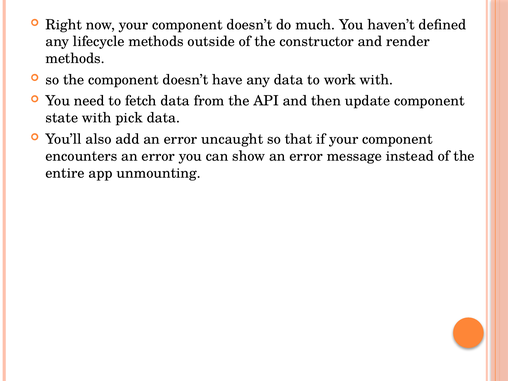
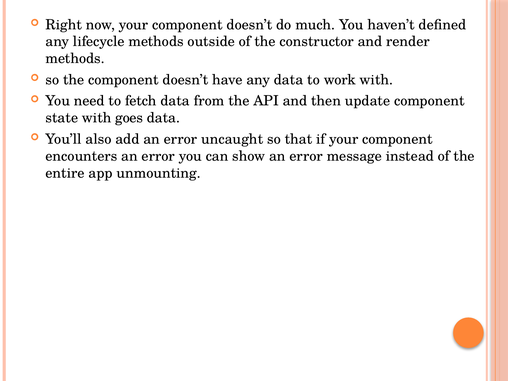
pick: pick -> goes
